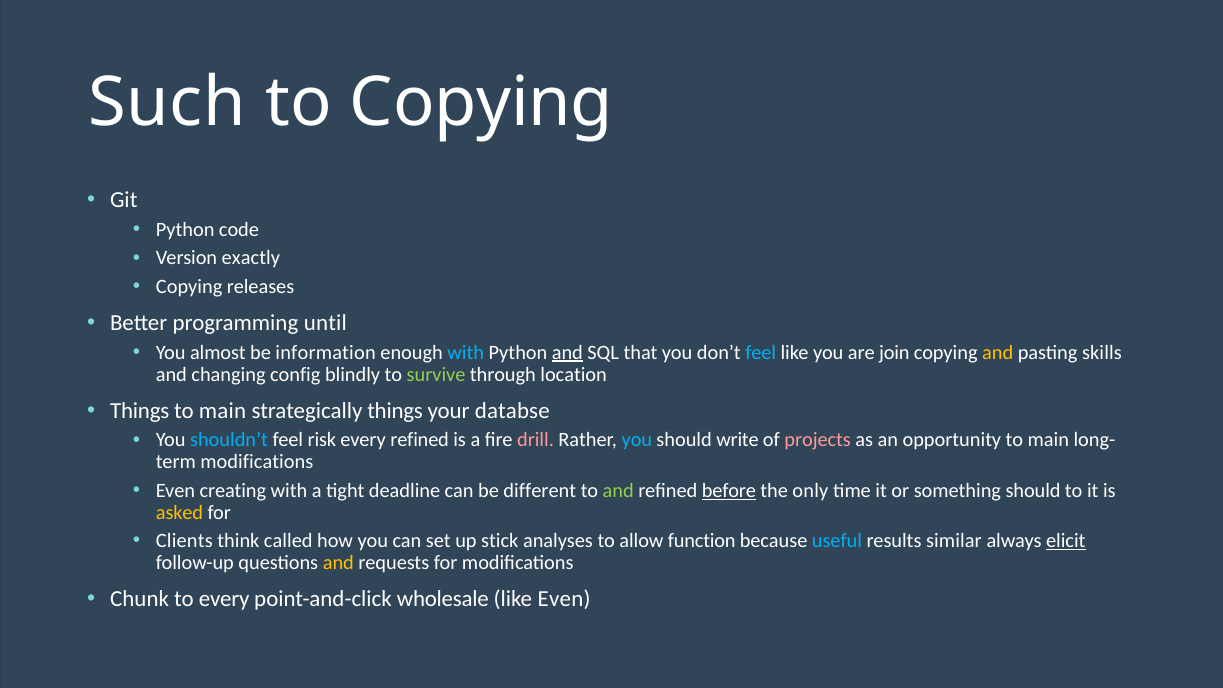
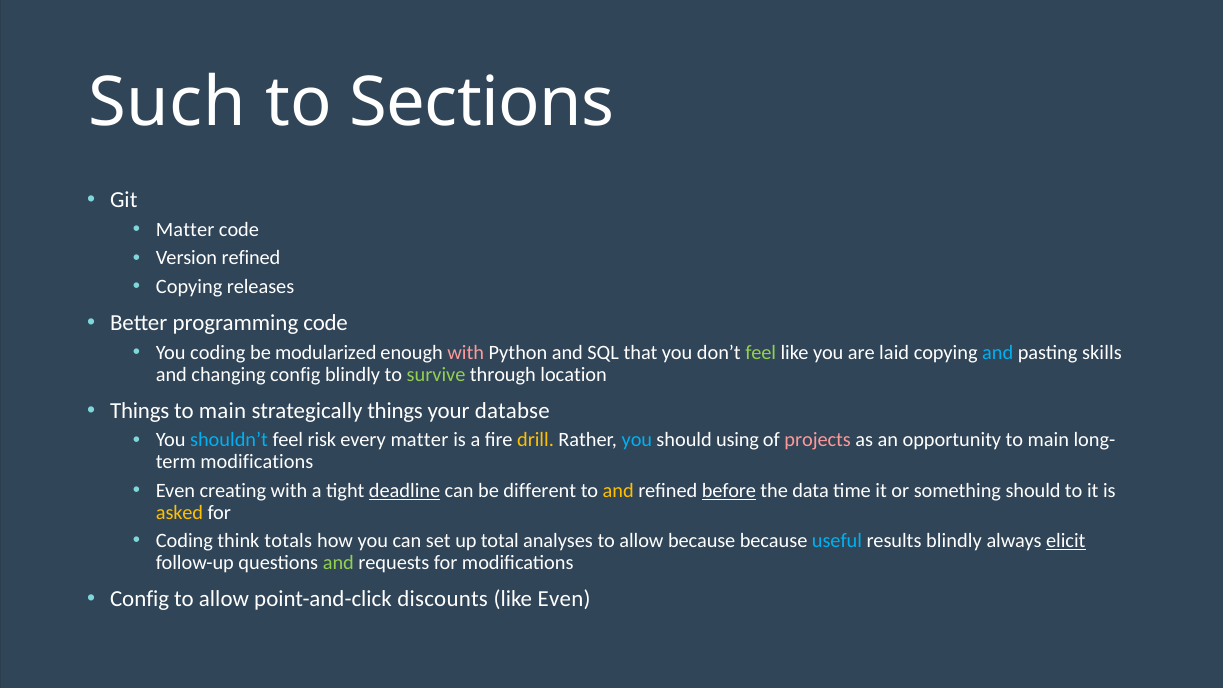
to Copying: Copying -> Sections
Python at (185, 230): Python -> Matter
Version exactly: exactly -> refined
programming until: until -> code
You almost: almost -> coding
information: information -> modularized
with at (466, 352) colour: light blue -> pink
and at (567, 352) underline: present -> none
feel at (761, 352) colour: light blue -> light green
join: join -> laid
and at (998, 352) colour: yellow -> light blue
every refined: refined -> matter
drill colour: pink -> yellow
write: write -> using
deadline underline: none -> present
and at (618, 490) colour: light green -> yellow
only: only -> data
Clients at (184, 541): Clients -> Coding
called: called -> totals
stick: stick -> total
allow function: function -> because
results similar: similar -> blindly
and at (338, 563) colour: yellow -> light green
Chunk at (140, 599): Chunk -> Config
every at (224, 599): every -> allow
wholesale: wholesale -> discounts
